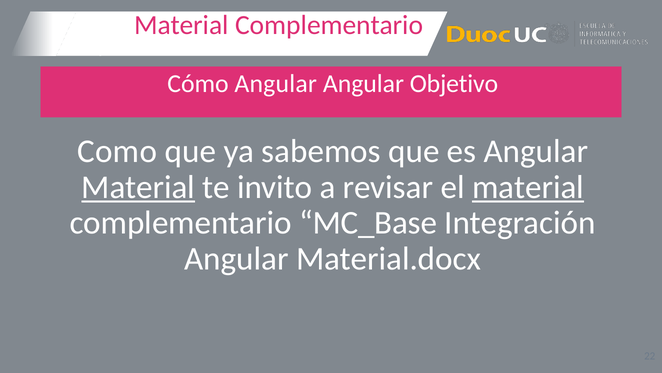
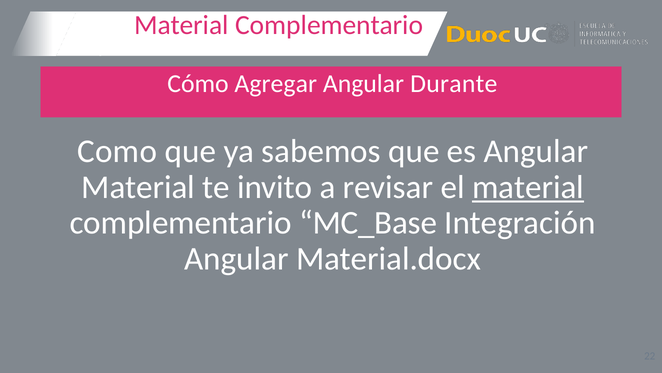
Cómo Angular: Angular -> Agregar
Objetivo: Objetivo -> Durante
Material at (138, 187) underline: present -> none
